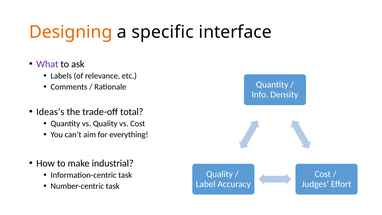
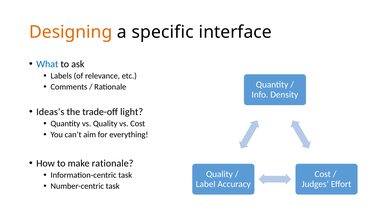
What colour: purple -> blue
total: total -> light
make industrial: industrial -> rationale
